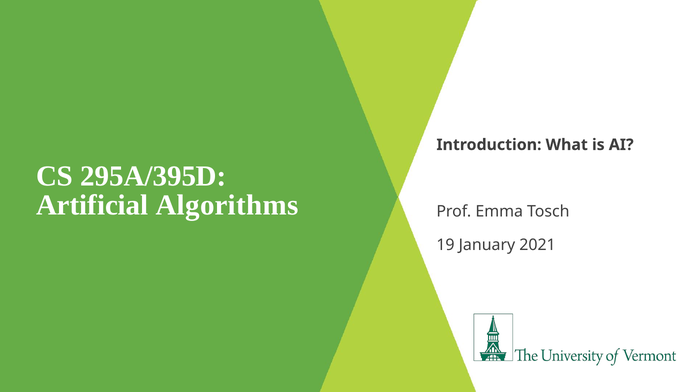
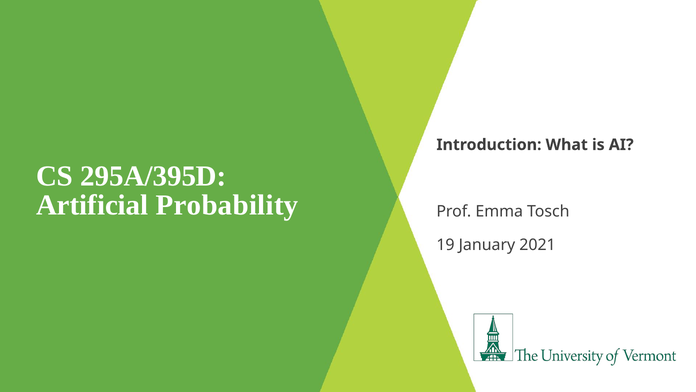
Algorithms: Algorithms -> Probability
